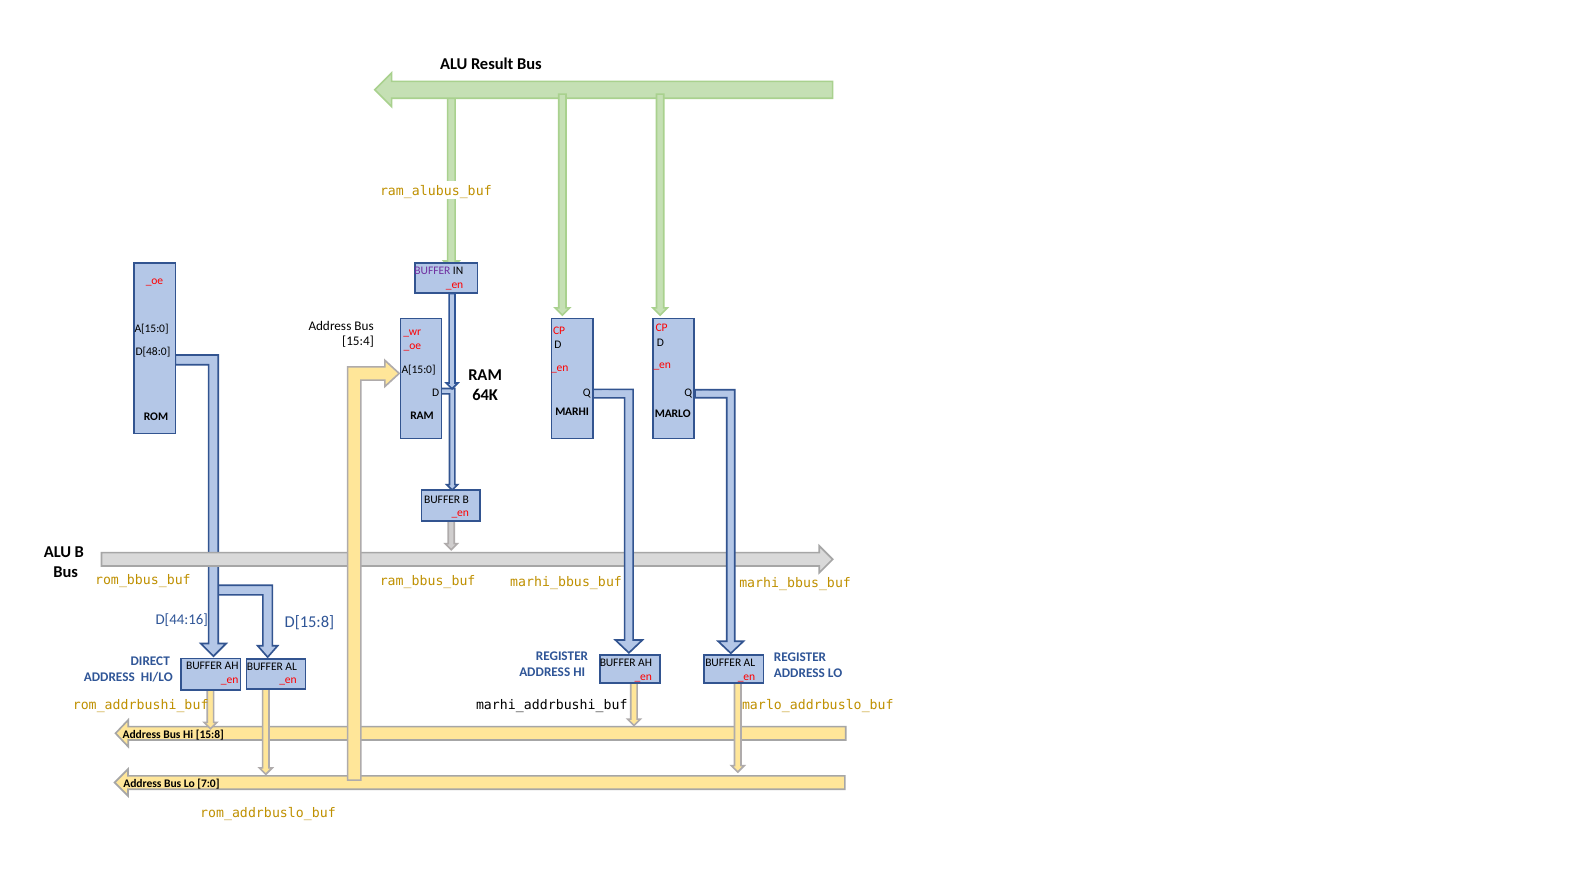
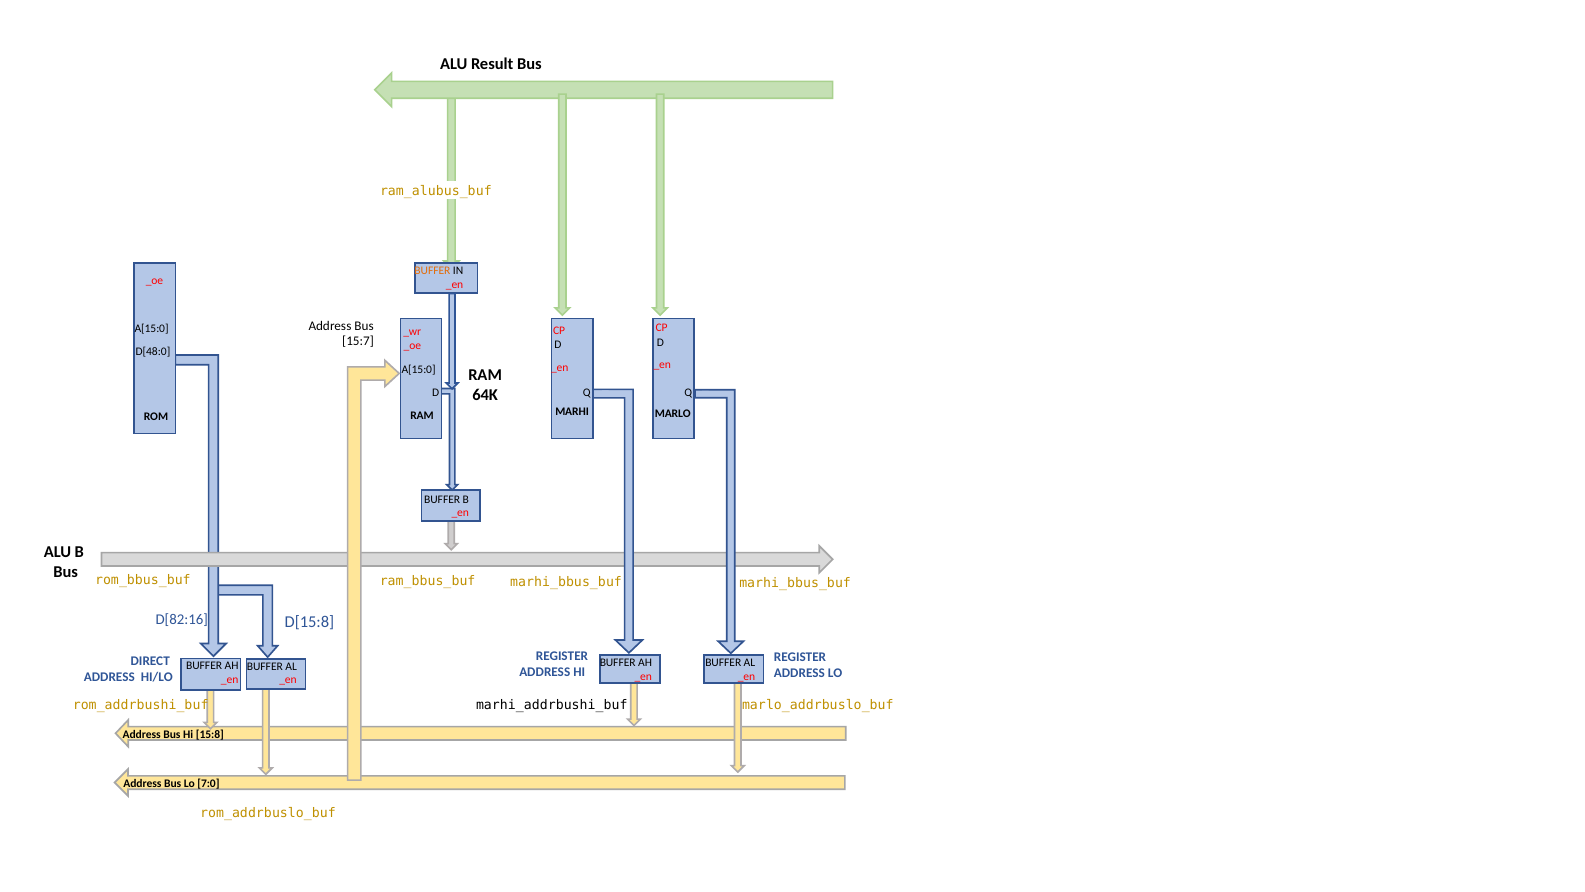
BUFFER at (432, 271) colour: purple -> orange
15:4: 15:4 -> 15:7
D[44:16: D[44:16 -> D[82:16
